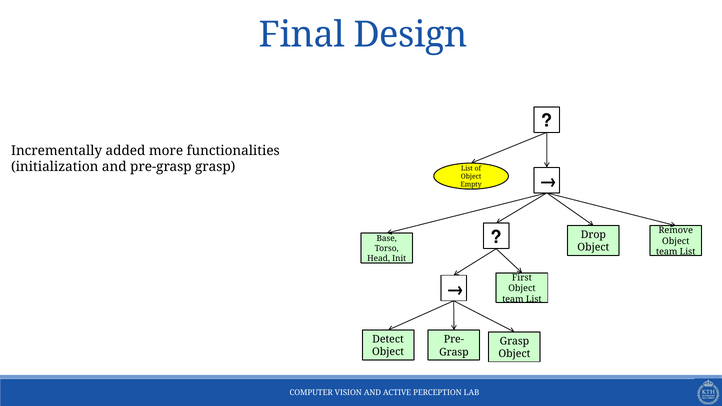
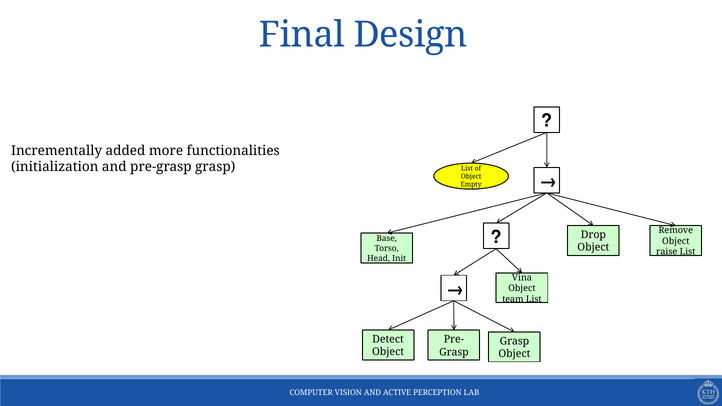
team at (667, 252): team -> raise
First: First -> Vina
